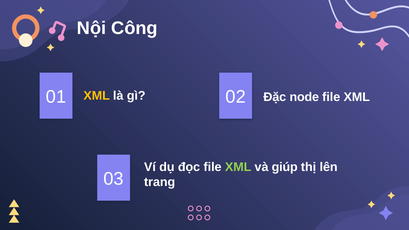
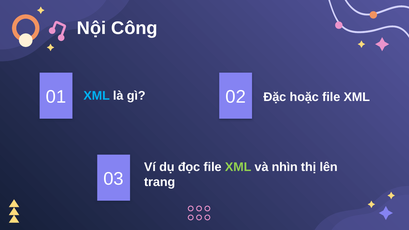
XML at (97, 96) colour: yellow -> light blue
node: node -> hoặc
giúp: giúp -> nhìn
